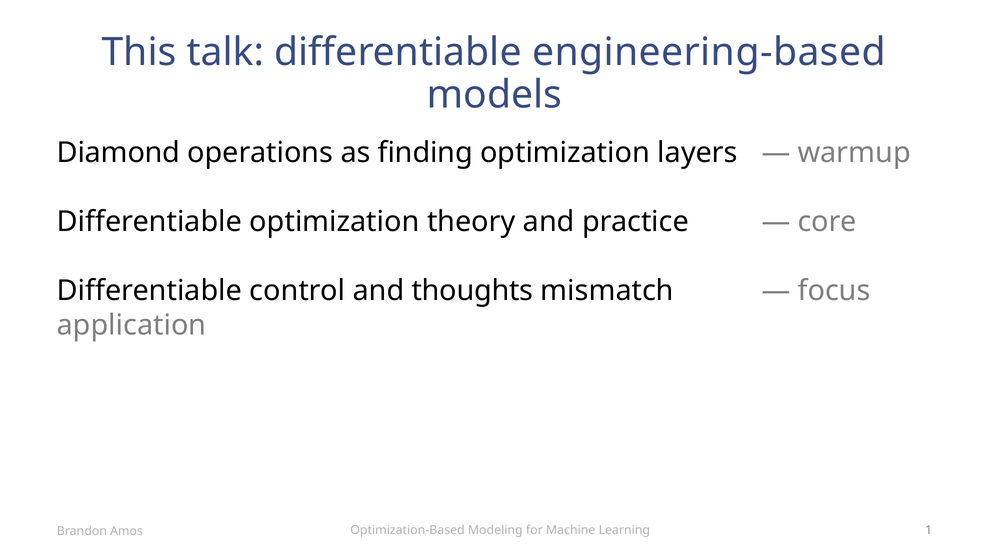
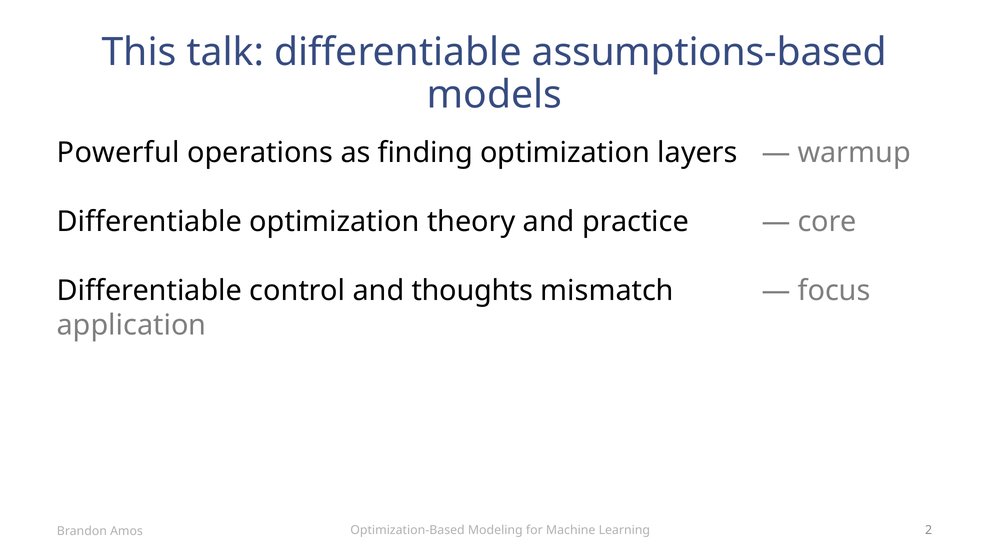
engineering-based: engineering-based -> assumptions-based
Diamond: Diamond -> Powerful
1: 1 -> 2
